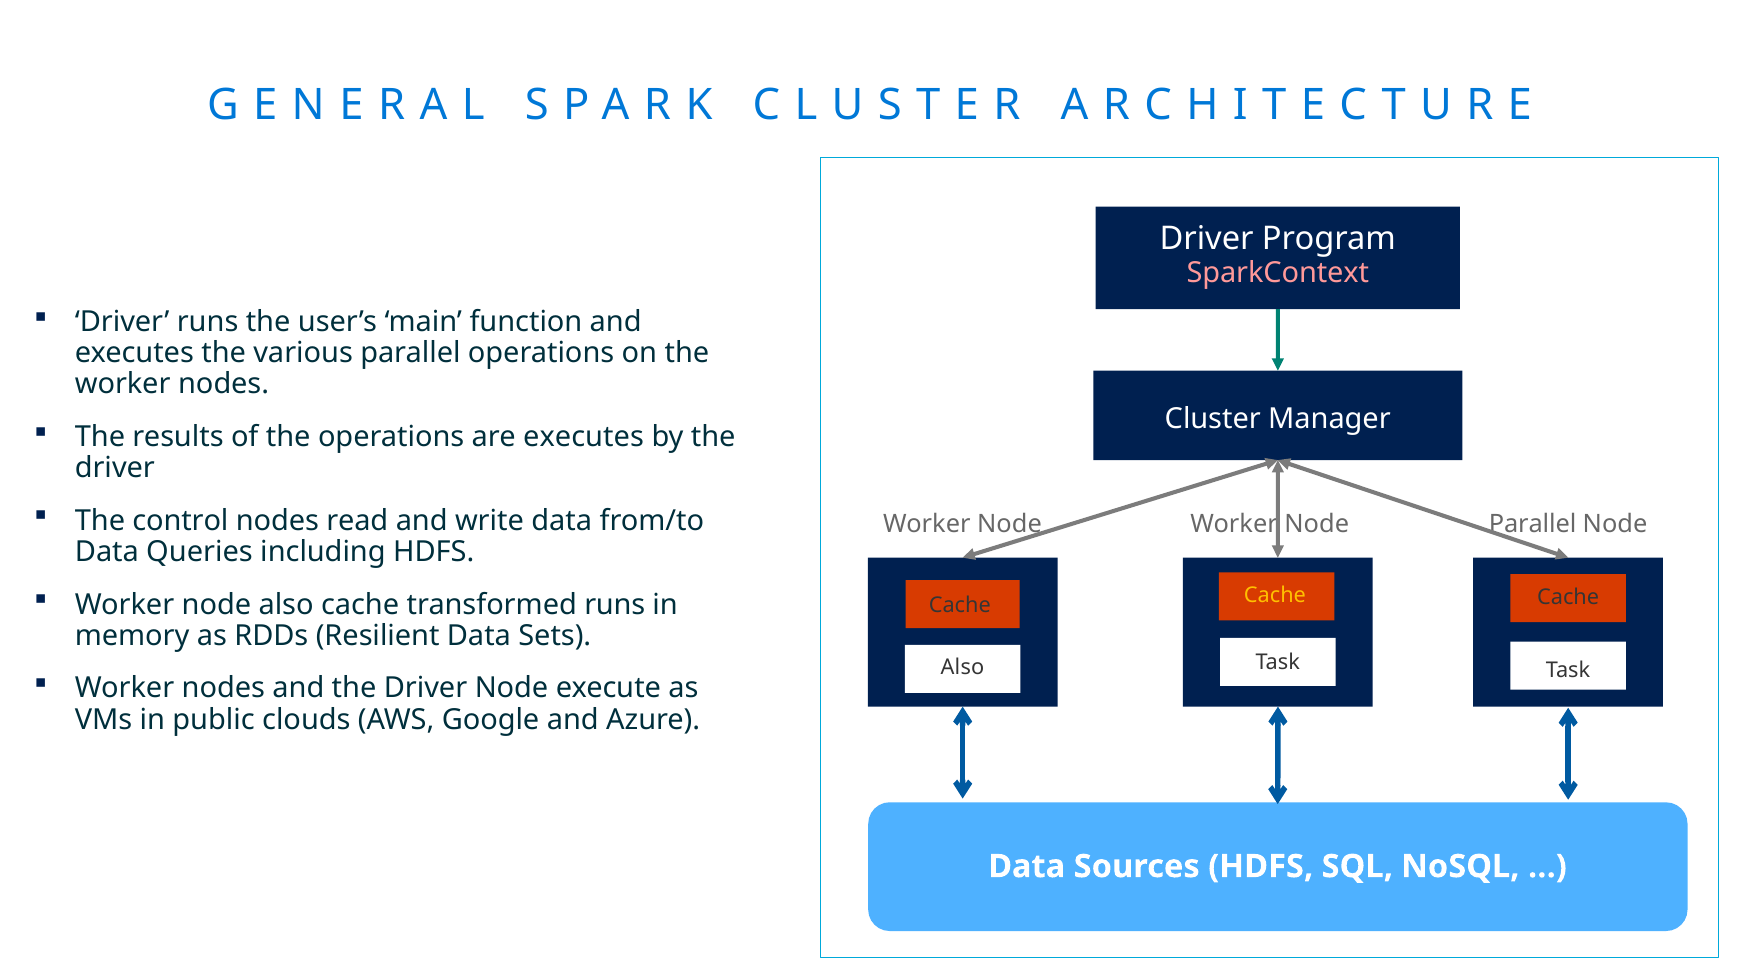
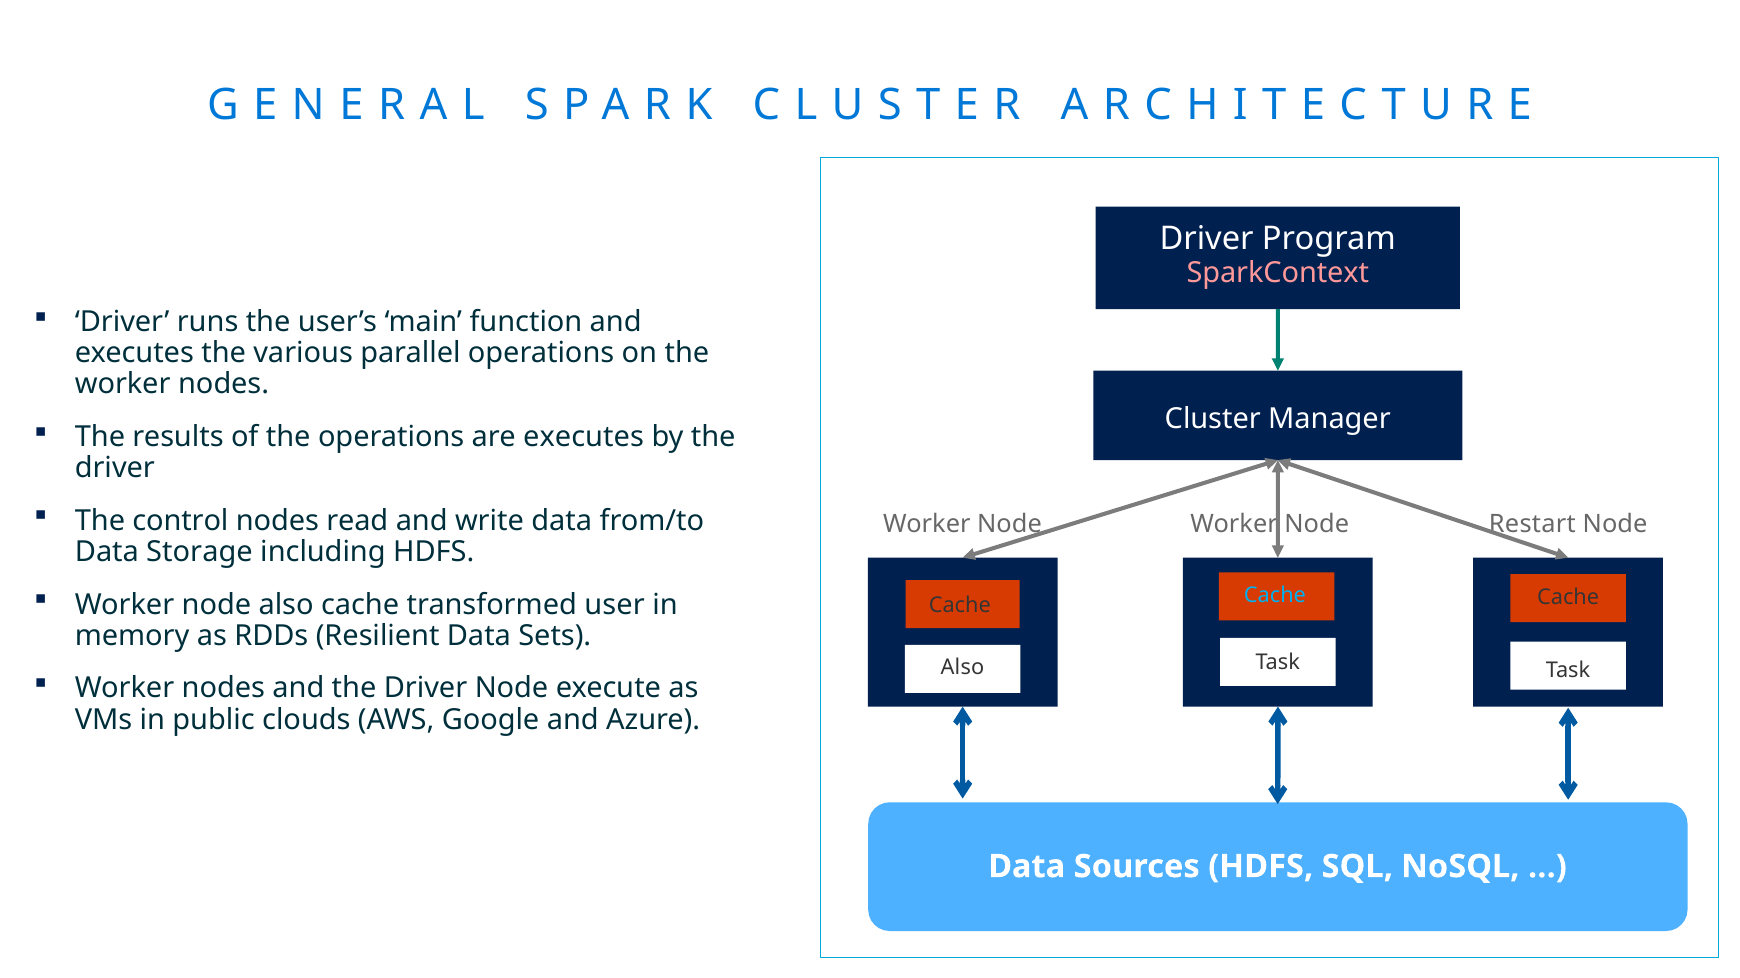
Node Parallel: Parallel -> Restart
Queries: Queries -> Storage
transformed runs: runs -> user
Cache at (1275, 596) colour: yellow -> light blue
